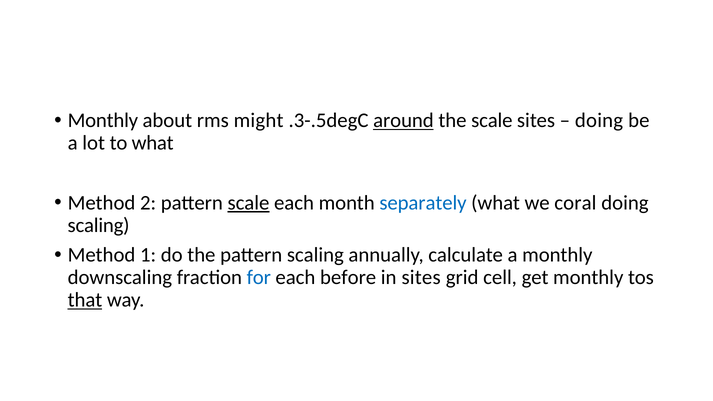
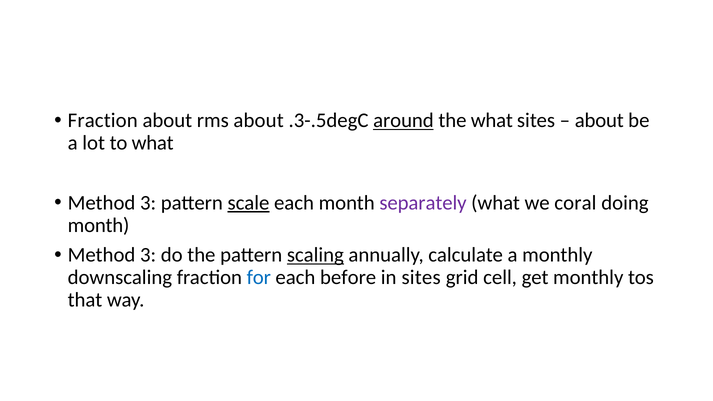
Monthly at (103, 121): Monthly -> Fraction
rms might: might -> about
the scale: scale -> what
doing at (599, 121): doing -> about
2 at (148, 203): 2 -> 3
separately colour: blue -> purple
scaling at (99, 225): scaling -> month
1 at (148, 255): 1 -> 3
scaling at (315, 255) underline: none -> present
that underline: present -> none
